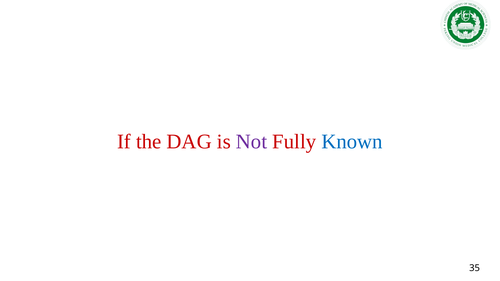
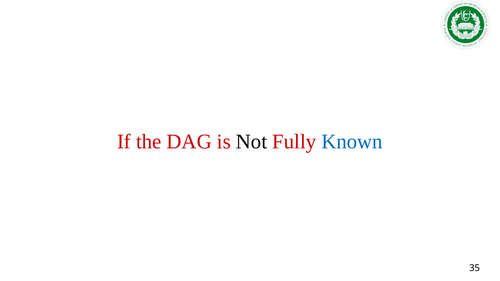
Not colour: purple -> black
